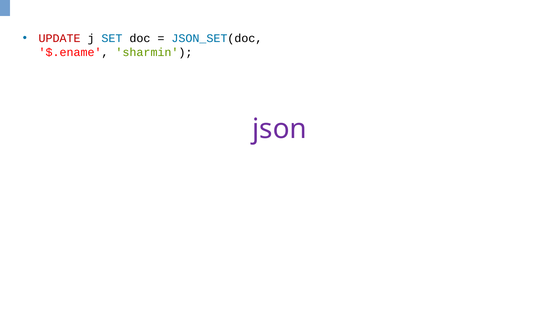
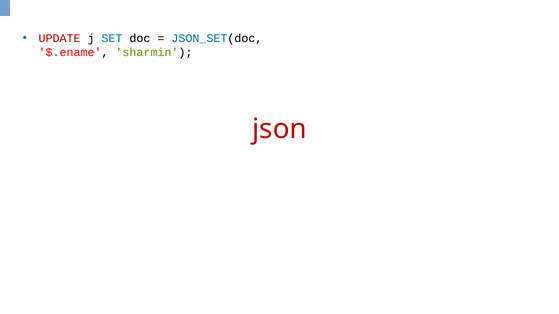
json colour: purple -> red
